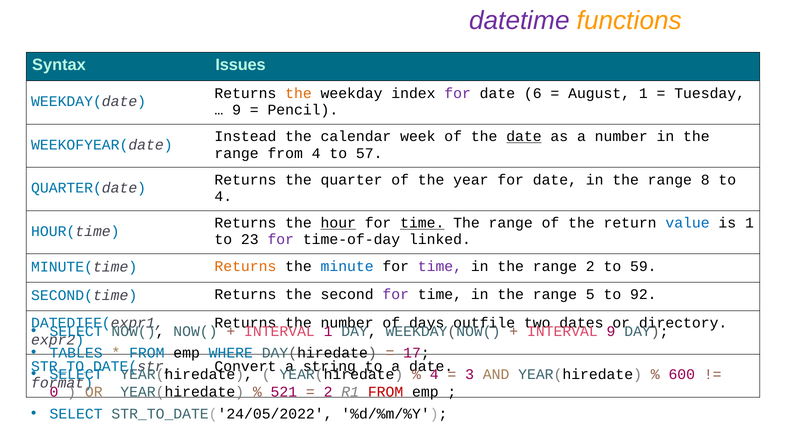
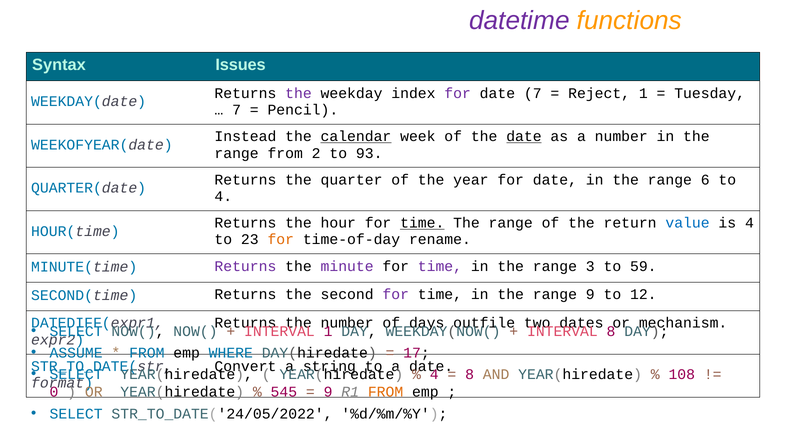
the at (298, 93) colour: orange -> purple
date 6: 6 -> 7
August: August -> Reject
9 at (237, 110): 9 -> 7
calendar underline: none -> present
from 4: 4 -> 2
57: 57 -> 93
8: 8 -> 6
hour underline: present -> none
is 1: 1 -> 4
for at (281, 240) colour: purple -> orange
linked: linked -> rename
Returns at (245, 266) colour: orange -> purple
minute colour: blue -> purple
range 2: 2 -> 3
range 5: 5 -> 9
92: 92 -> 12
directory: directory -> mechanism
9 at (611, 331): 9 -> 8
TABLES: TABLES -> ASSUME
3 at (470, 375): 3 -> 8
600: 600 -> 108
521: 521 -> 545
2 at (328, 392): 2 -> 9
FROM at (386, 392) colour: red -> orange
